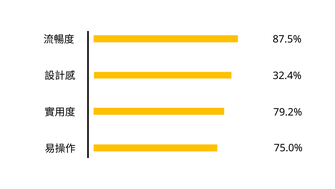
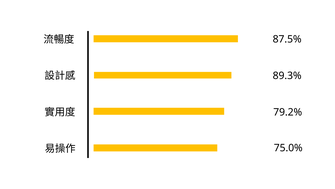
32.4%: 32.4% -> 89.3%
